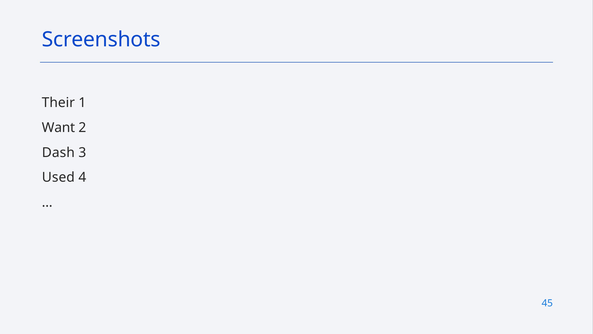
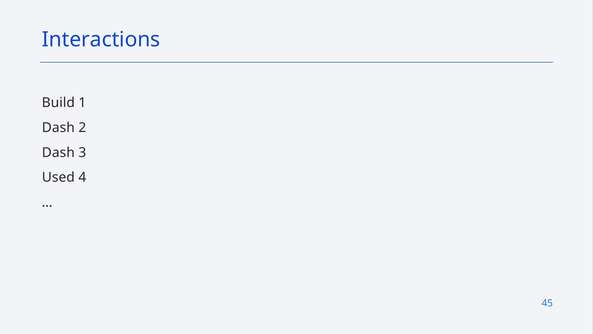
Screenshots: Screenshots -> Interactions
Their: Their -> Build
Want at (58, 127): Want -> Dash
